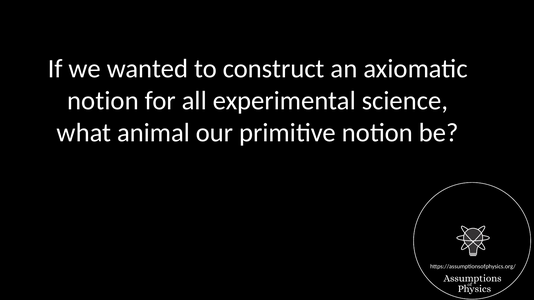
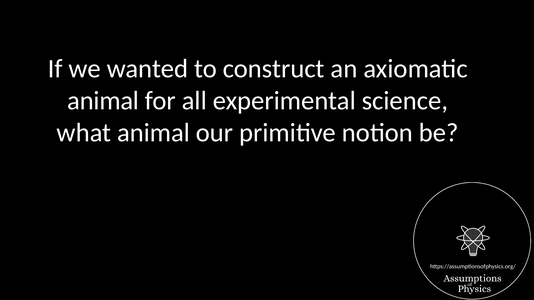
notion at (103, 101): notion -> animal
